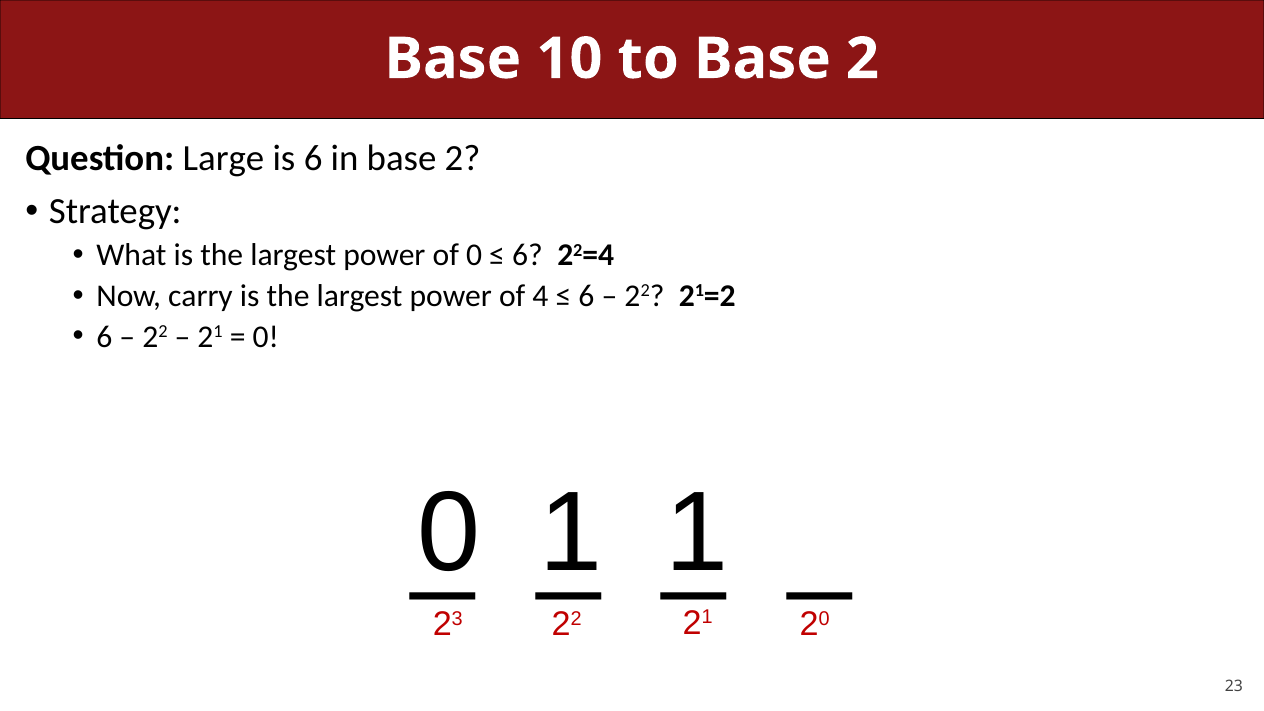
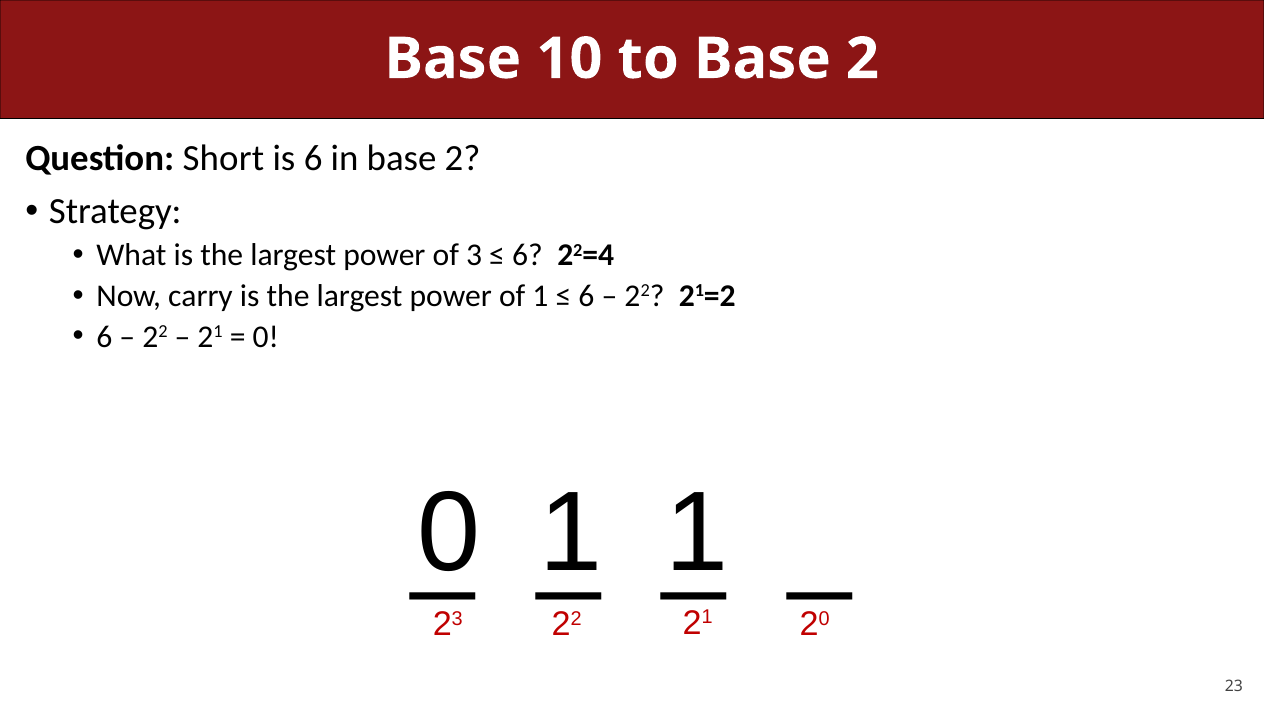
Large: Large -> Short
of 0: 0 -> 3
of 4: 4 -> 1
